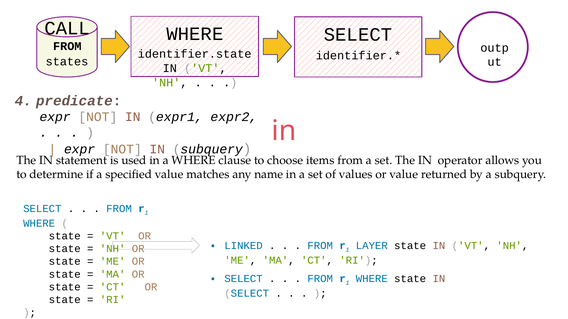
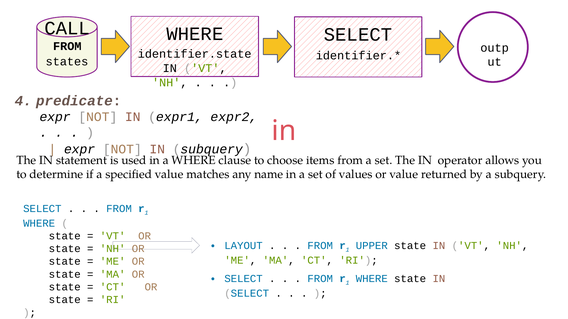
LINKED: LINKED -> LAYOUT
LAYER: LAYER -> UPPER
